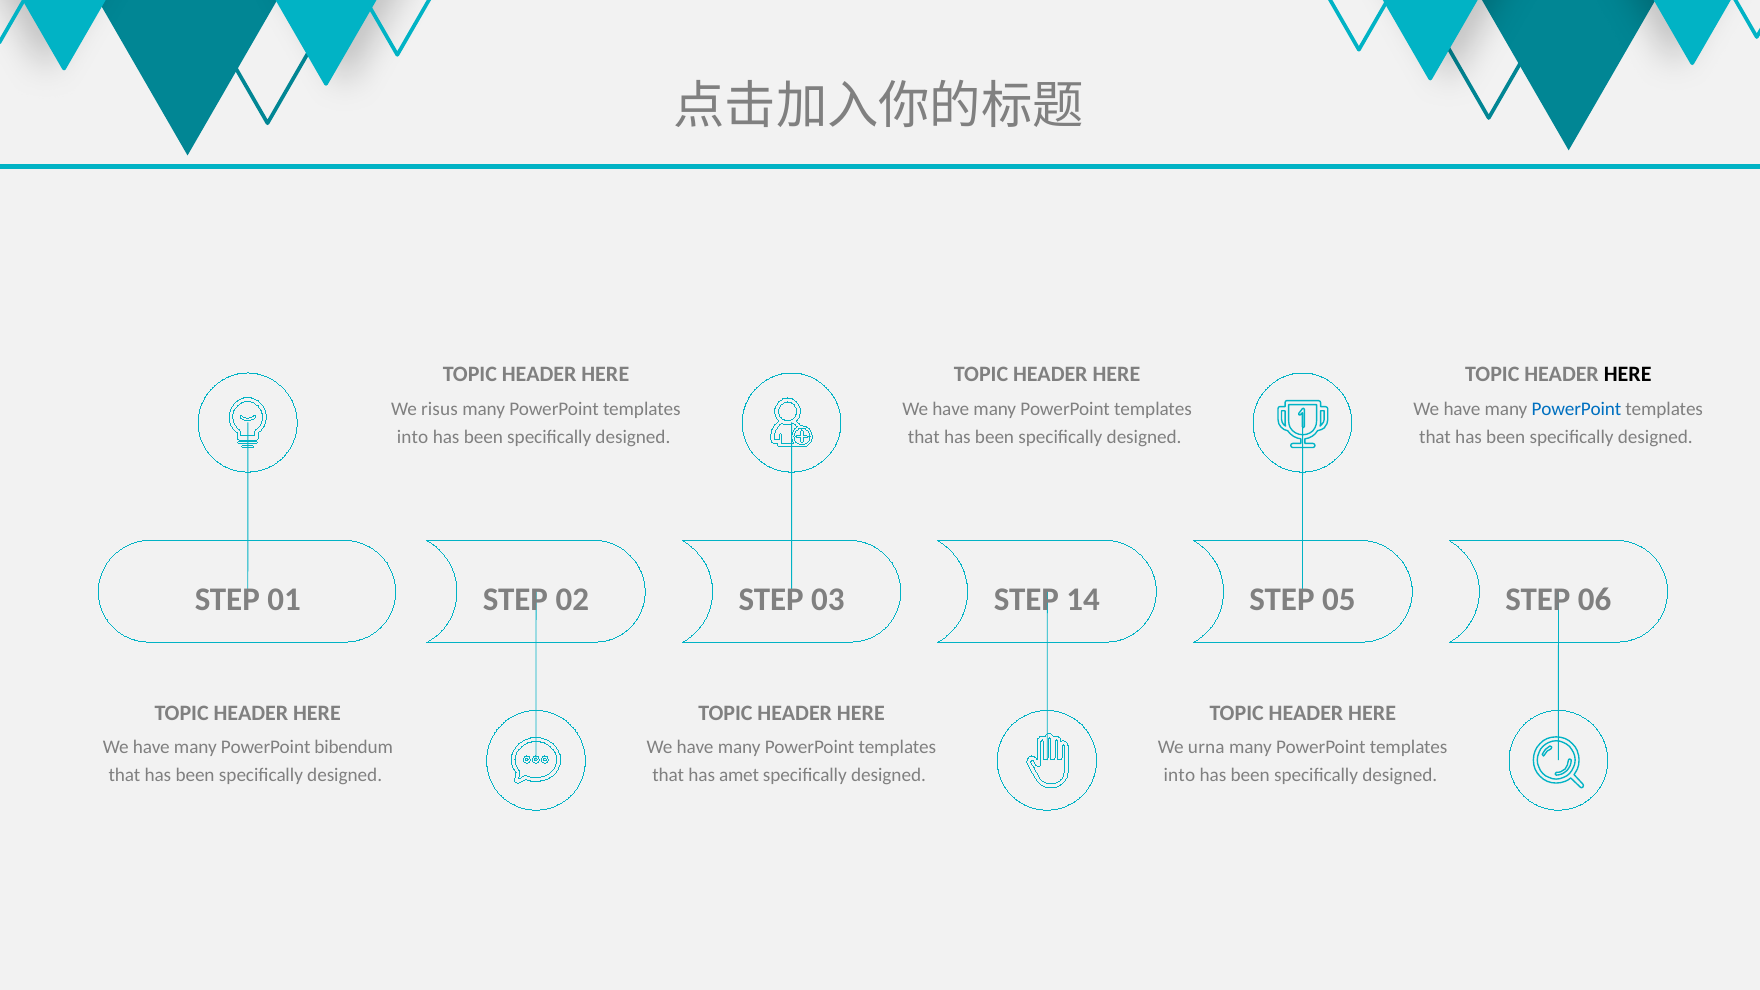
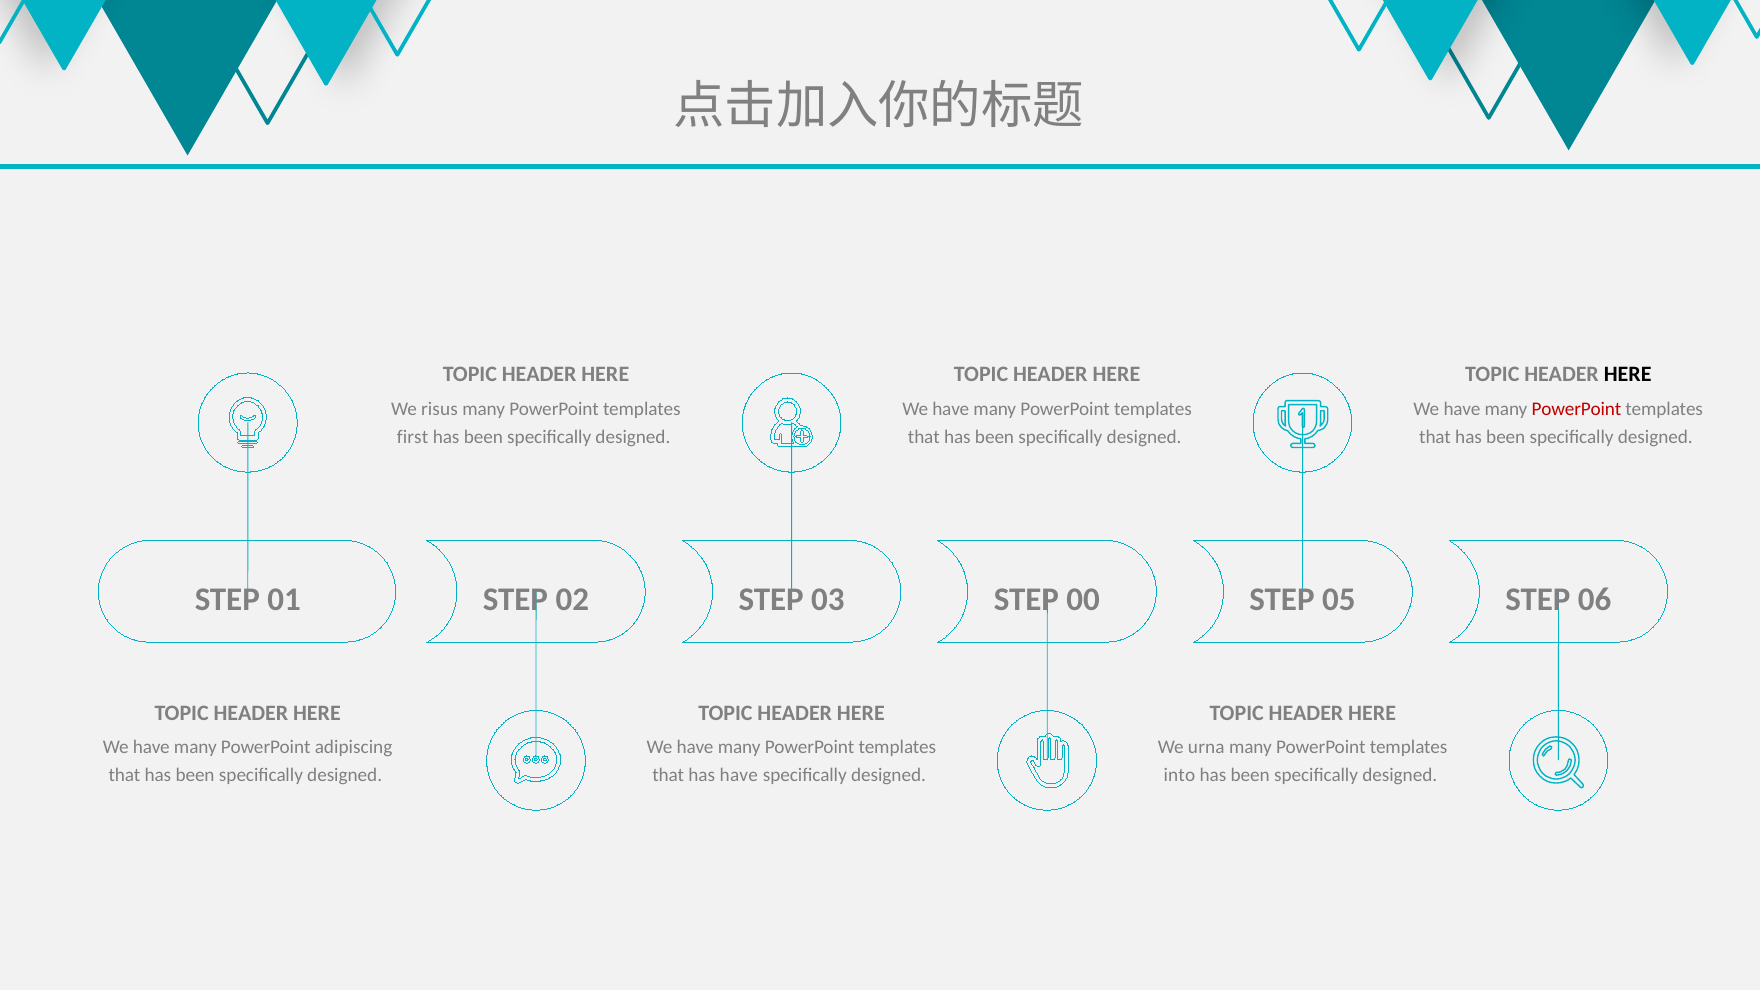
PowerPoint at (1576, 409) colour: blue -> red
into at (413, 437): into -> first
14: 14 -> 00
bibendum: bibendum -> adipiscing
has amet: amet -> have
